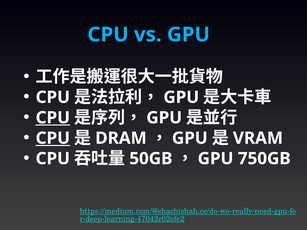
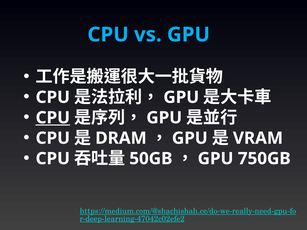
CPU at (53, 138) underline: present -> none
